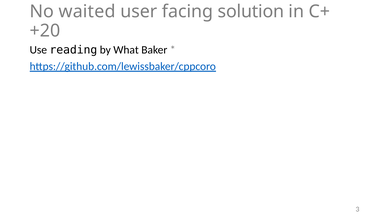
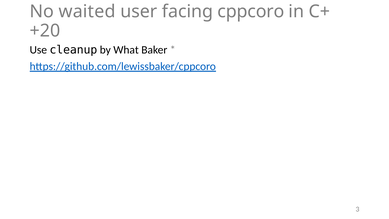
solution: solution -> cppcoro
reading: reading -> cleanup
